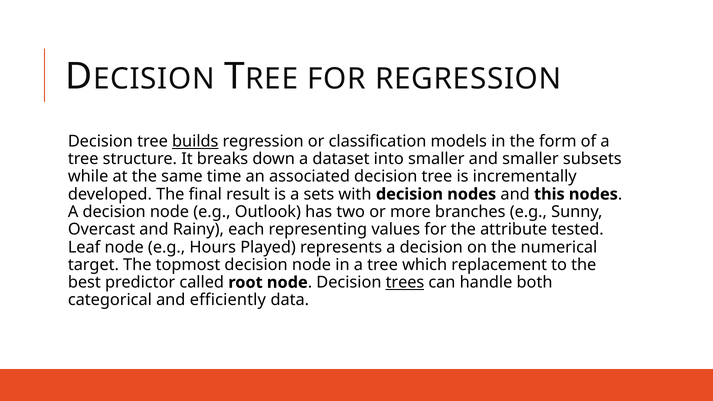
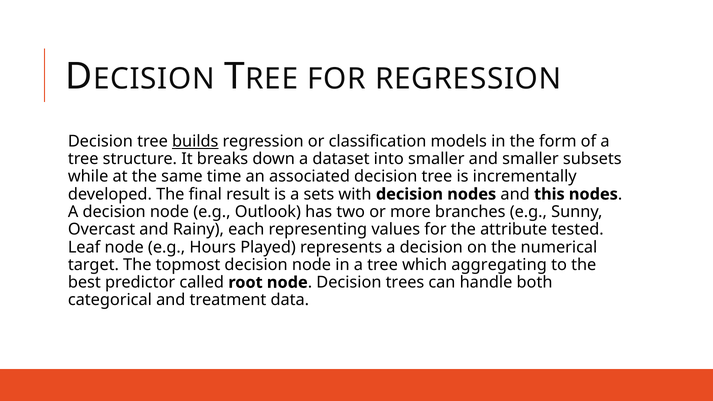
replacement: replacement -> aggregating
trees underline: present -> none
efficiently: efficiently -> treatment
